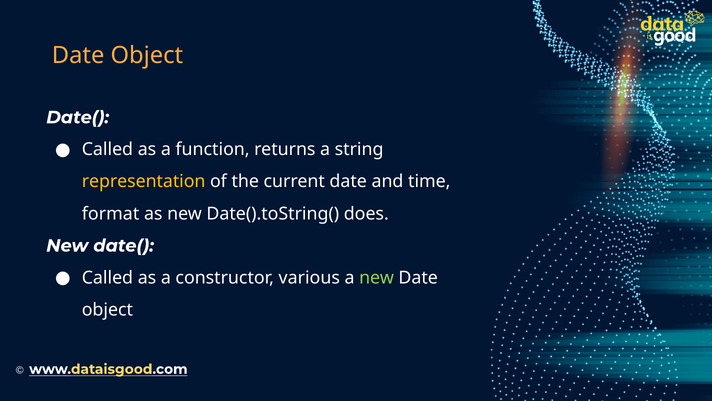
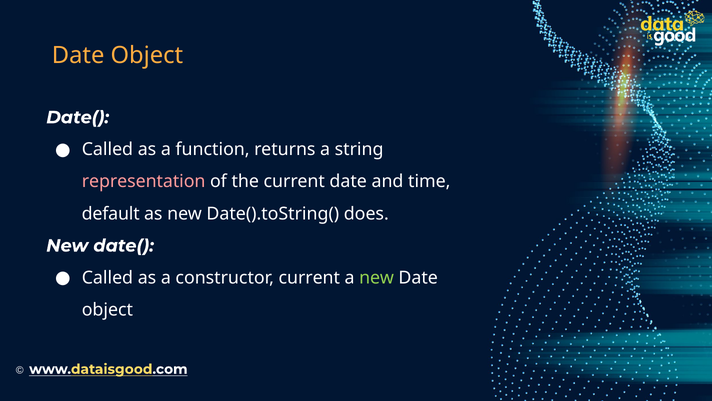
representation colour: yellow -> pink
format: format -> default
constructor various: various -> current
